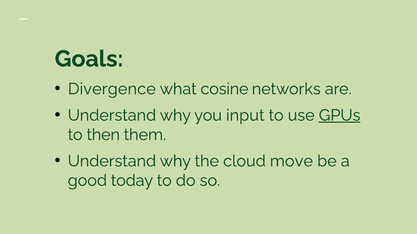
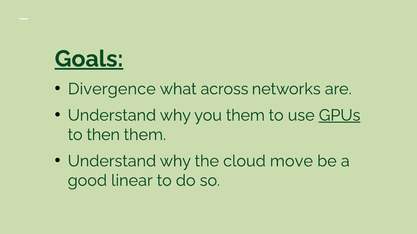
Goals underline: none -> present
cosine: cosine -> across
you input: input -> them
today: today -> linear
